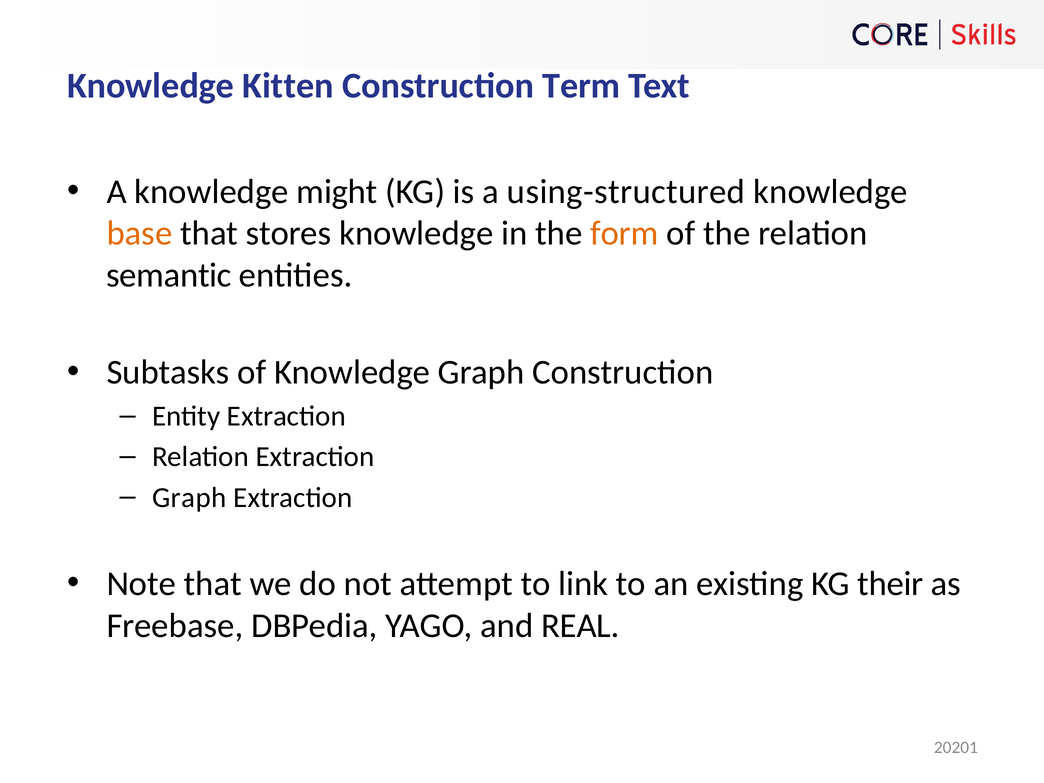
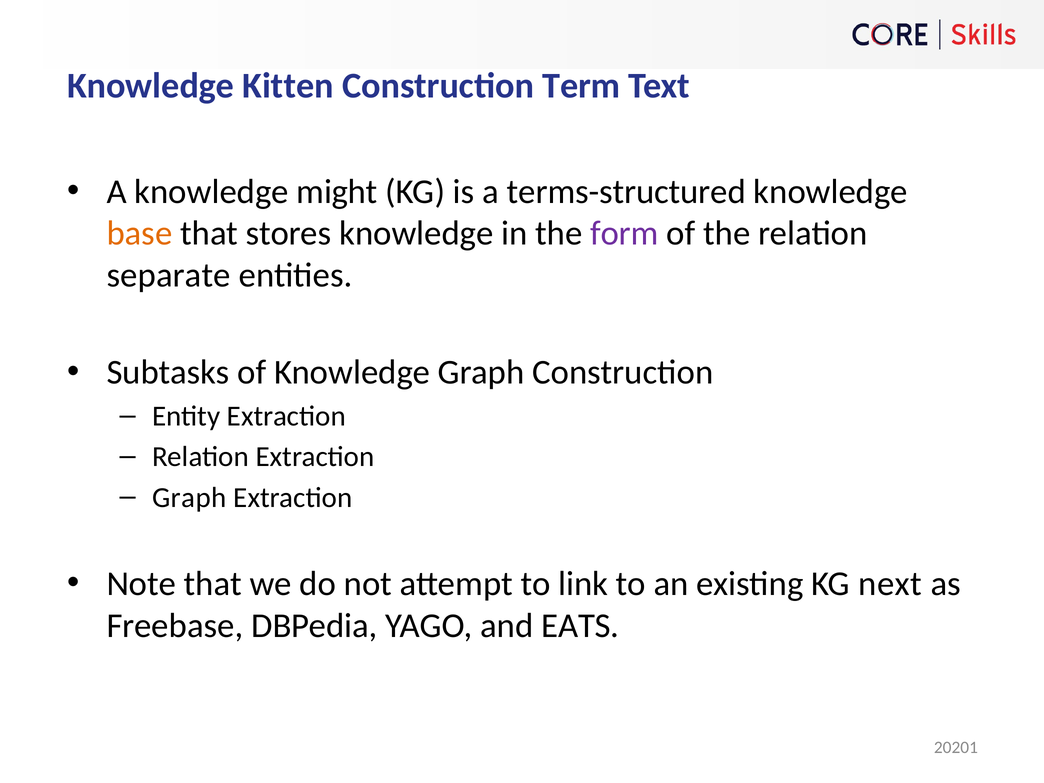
using-structured: using-structured -> terms-structured
form colour: orange -> purple
semantic: semantic -> separate
their: their -> next
REAL: REAL -> EATS
